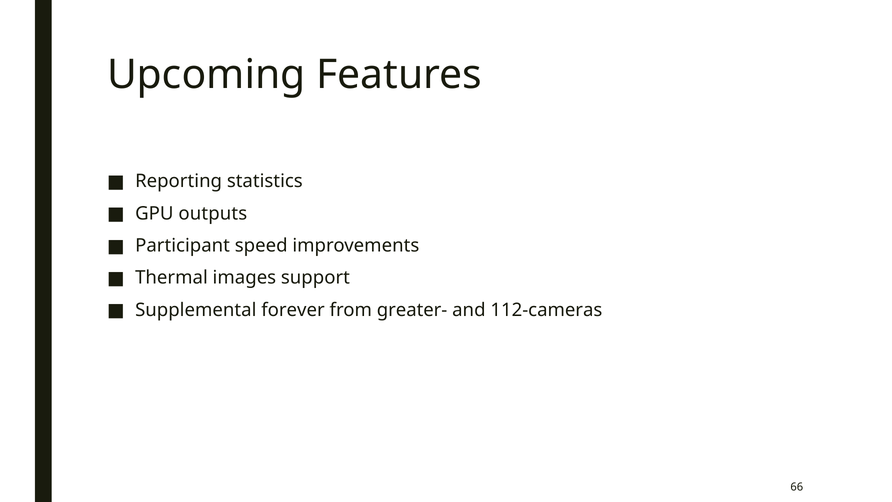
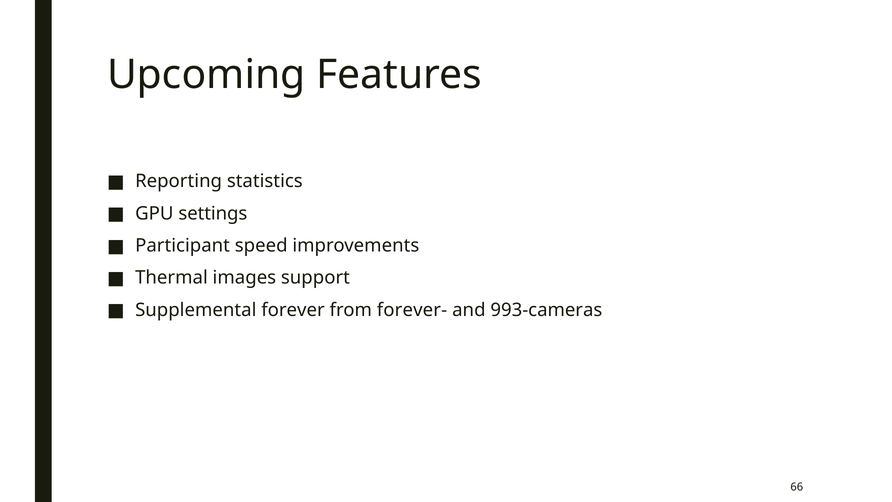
outputs: outputs -> settings
greater-: greater- -> forever-
112-cameras: 112-cameras -> 993-cameras
